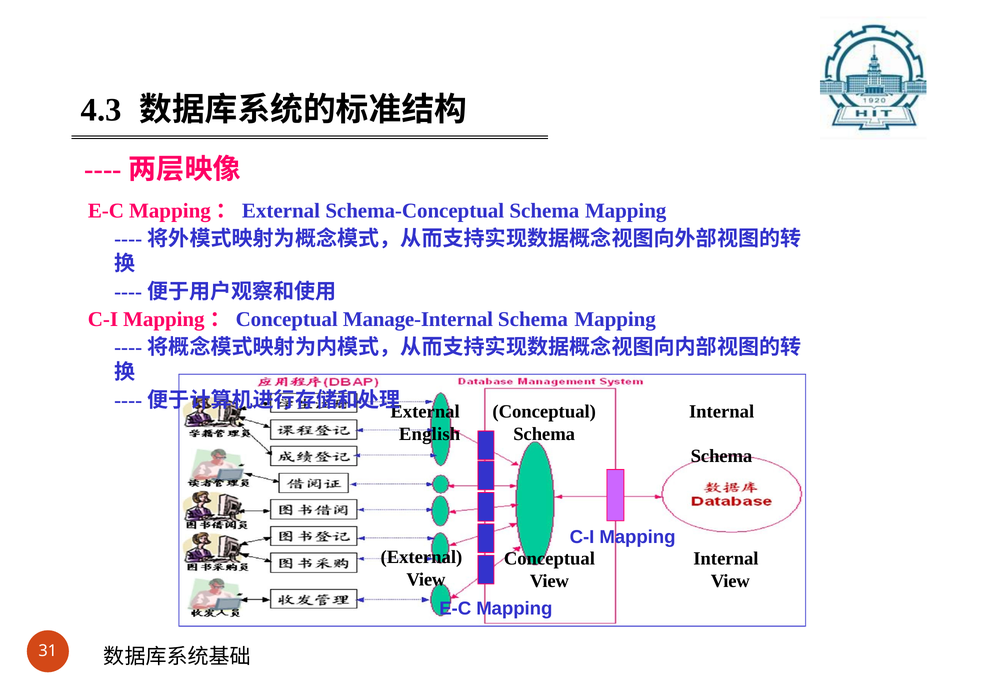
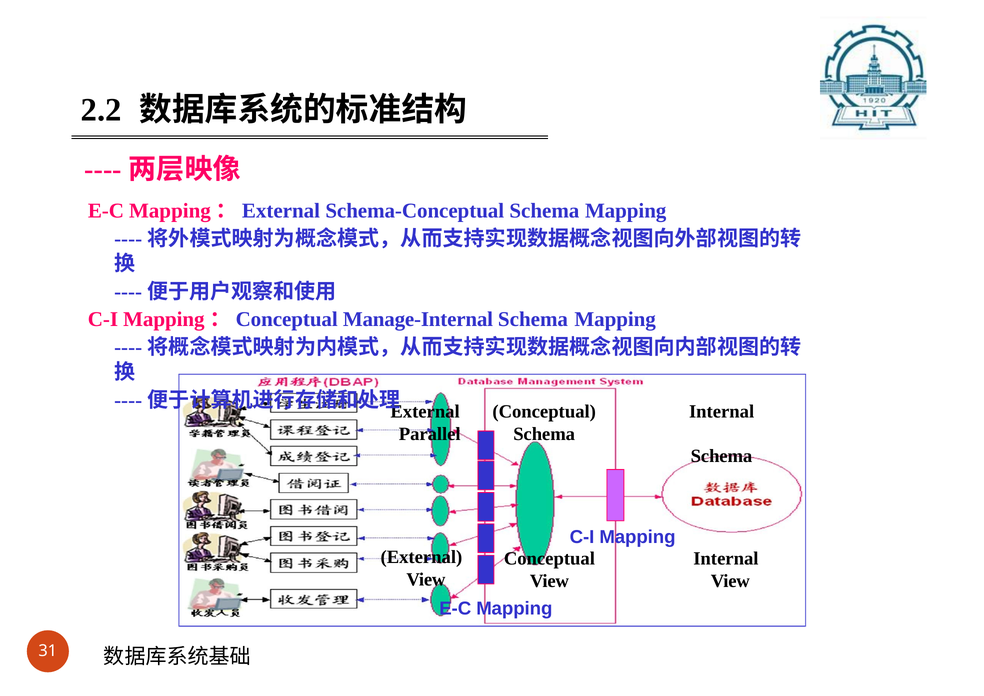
4.3: 4.3 -> 2.2
English: English -> Parallel
